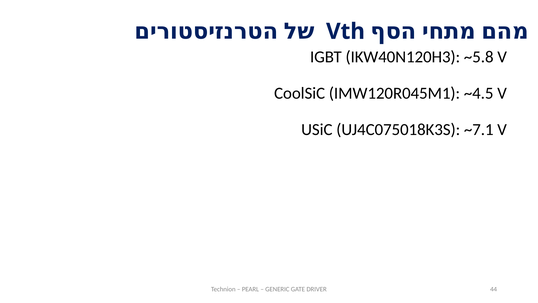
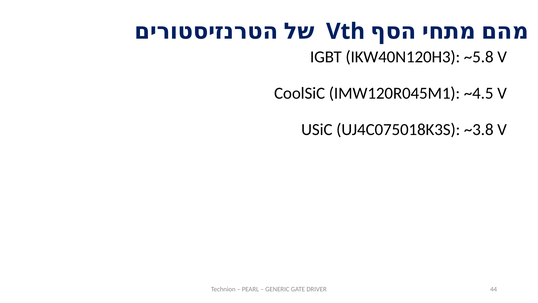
~7.1: ~7.1 -> ~3.8
